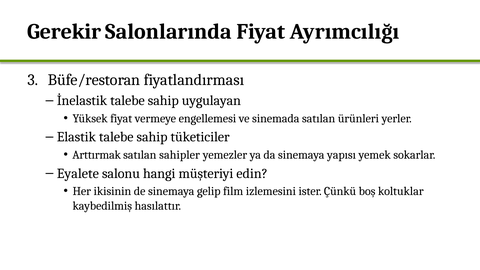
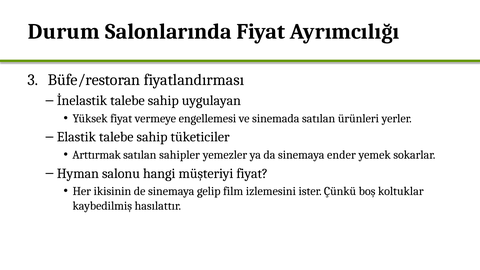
Gerekir: Gerekir -> Durum
yapısı: yapısı -> ender
Eyalete: Eyalete -> Hyman
müşteriyi edin: edin -> fiyat
